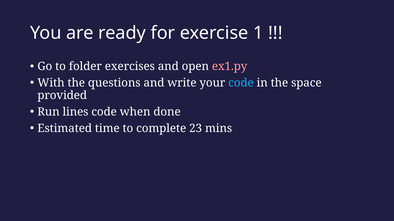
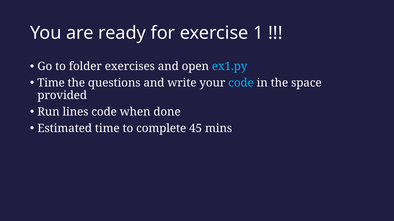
ex1.py colour: pink -> light blue
With at (51, 83): With -> Time
23: 23 -> 45
